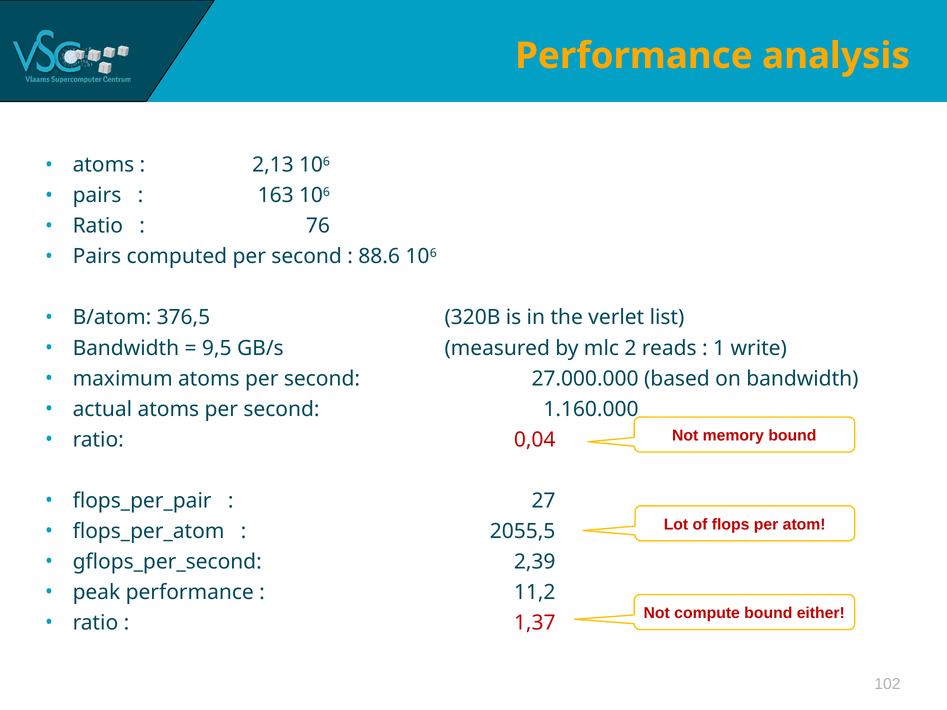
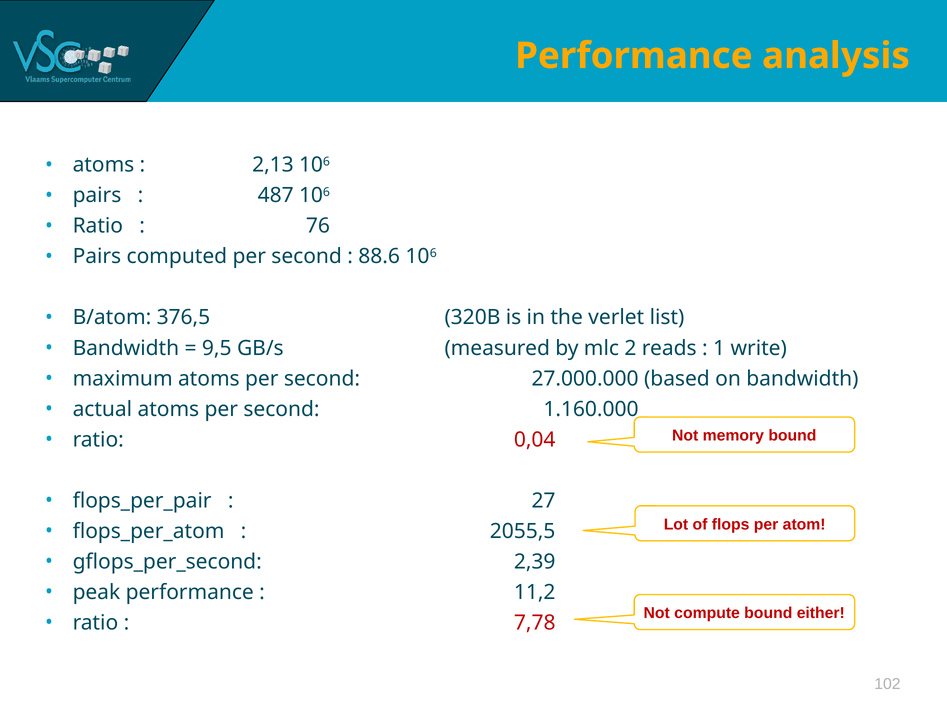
163: 163 -> 487
1,37: 1,37 -> 7,78
